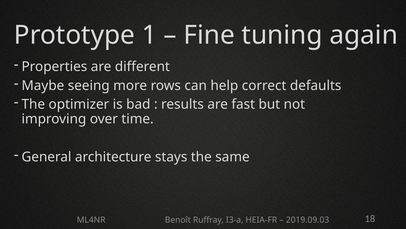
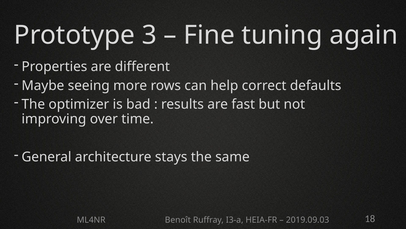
1: 1 -> 3
